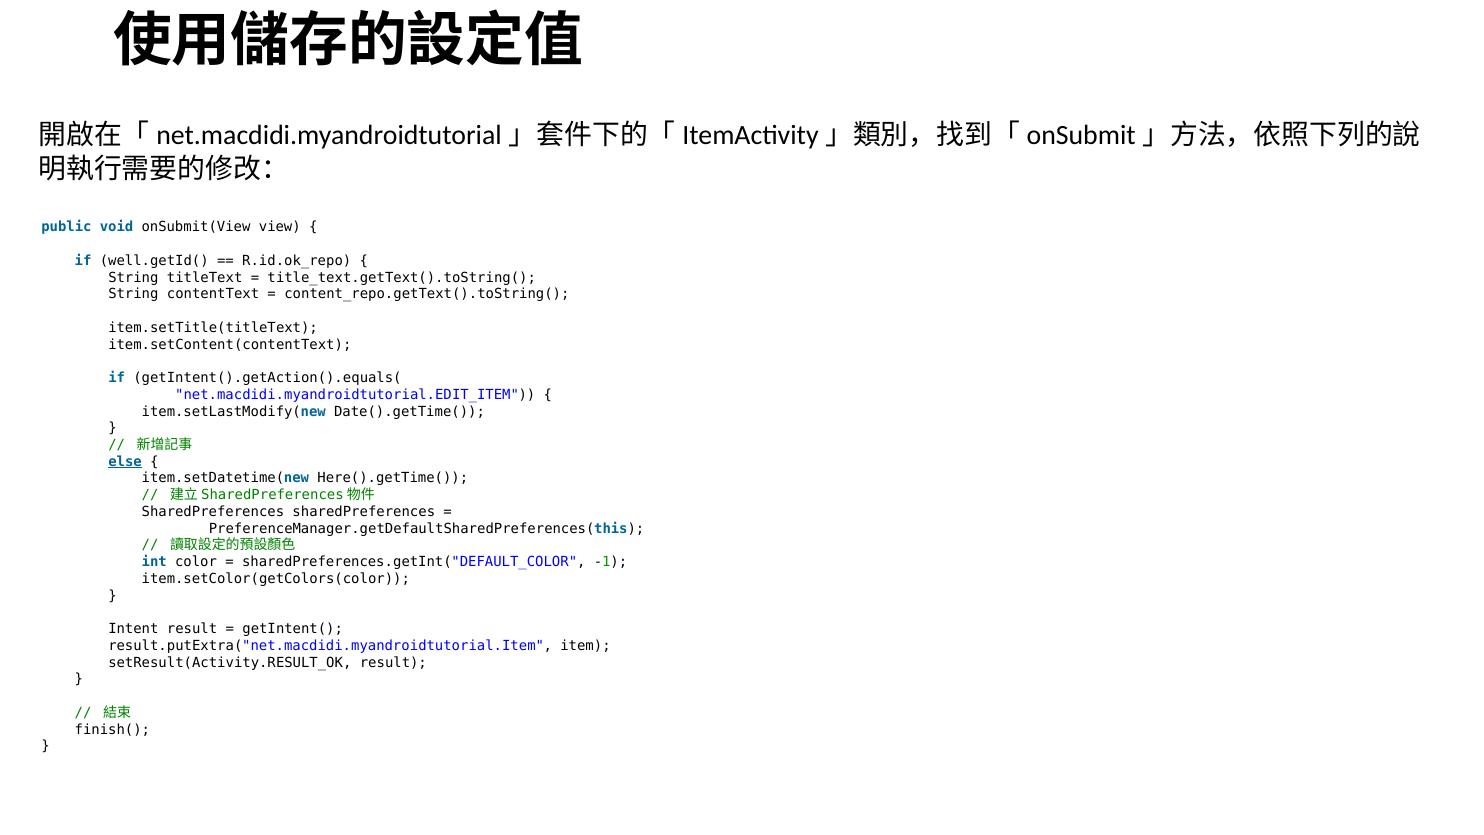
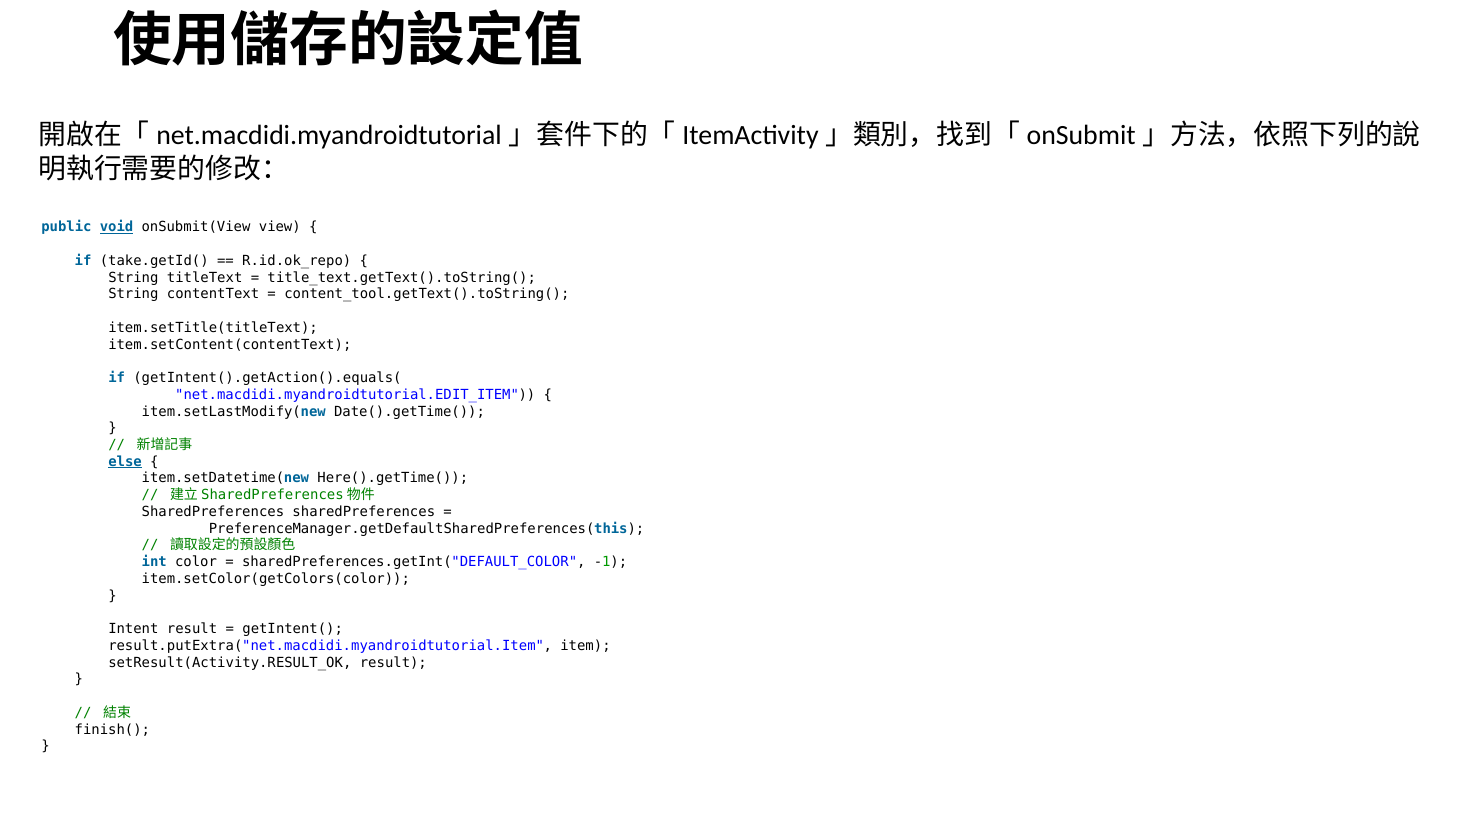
void underline: none -> present
well.getId(: well.getId( -> take.getId(
content_repo.getText().toString(: content_repo.getText().toString( -> content_tool.getText().toString(
